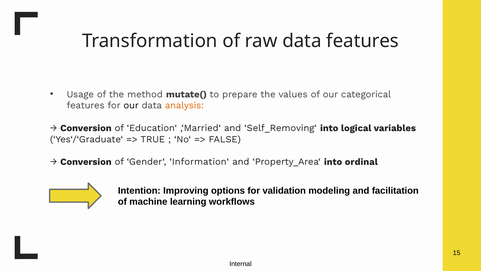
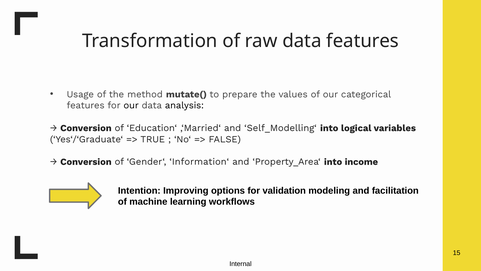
analysis colour: orange -> black
Self_Removing‘: Self_Removing‘ -> Self_Modelling‘
ordinal: ordinal -> income
